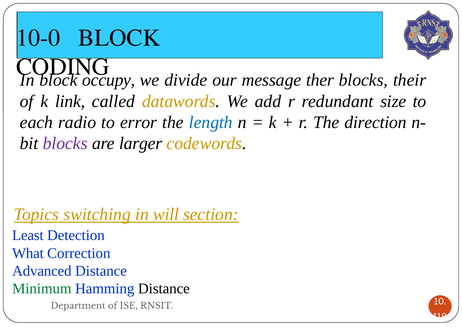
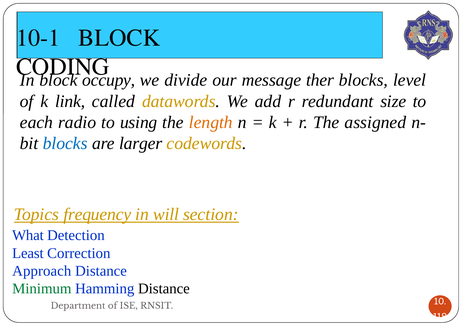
10-0: 10-0 -> 10-1
their: their -> level
error: error -> using
length colour: blue -> orange
direction: direction -> assigned
blocks at (65, 143) colour: purple -> blue
switching: switching -> frequency
Least: Least -> What
What: What -> Least
Advanced: Advanced -> Approach
